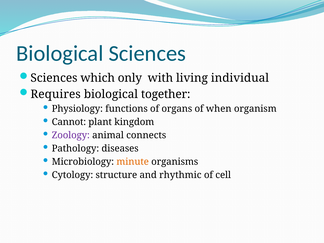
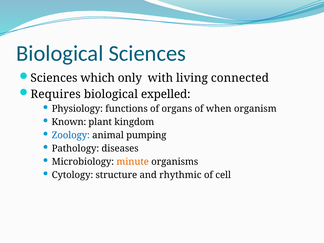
individual: individual -> connected
together: together -> expelled
Cannot: Cannot -> Known
Zoology colour: purple -> blue
connects: connects -> pumping
